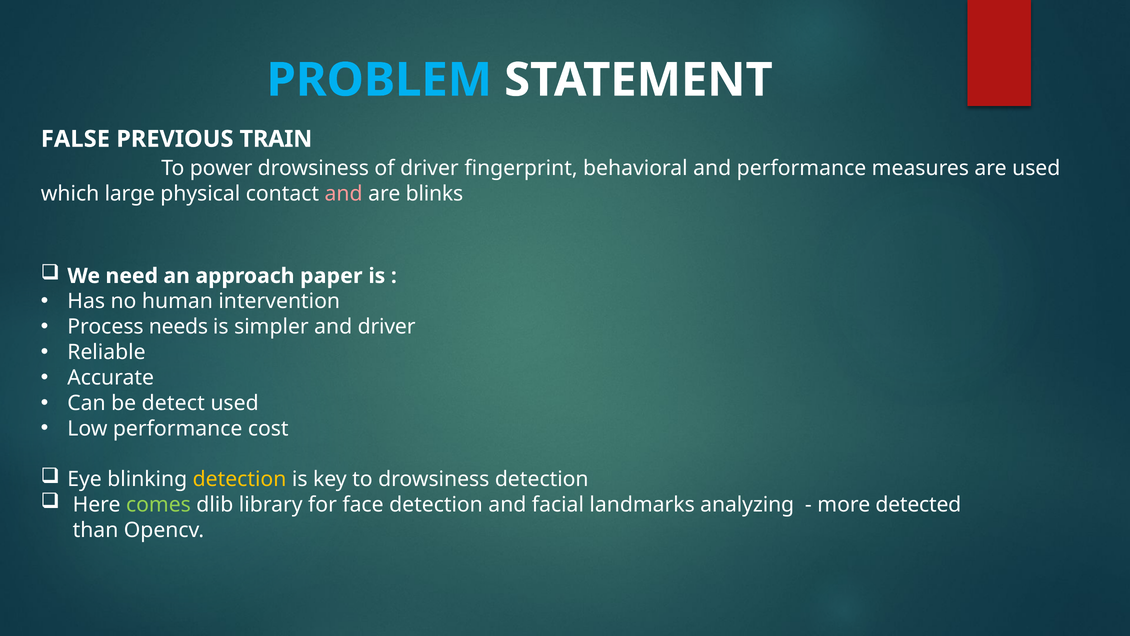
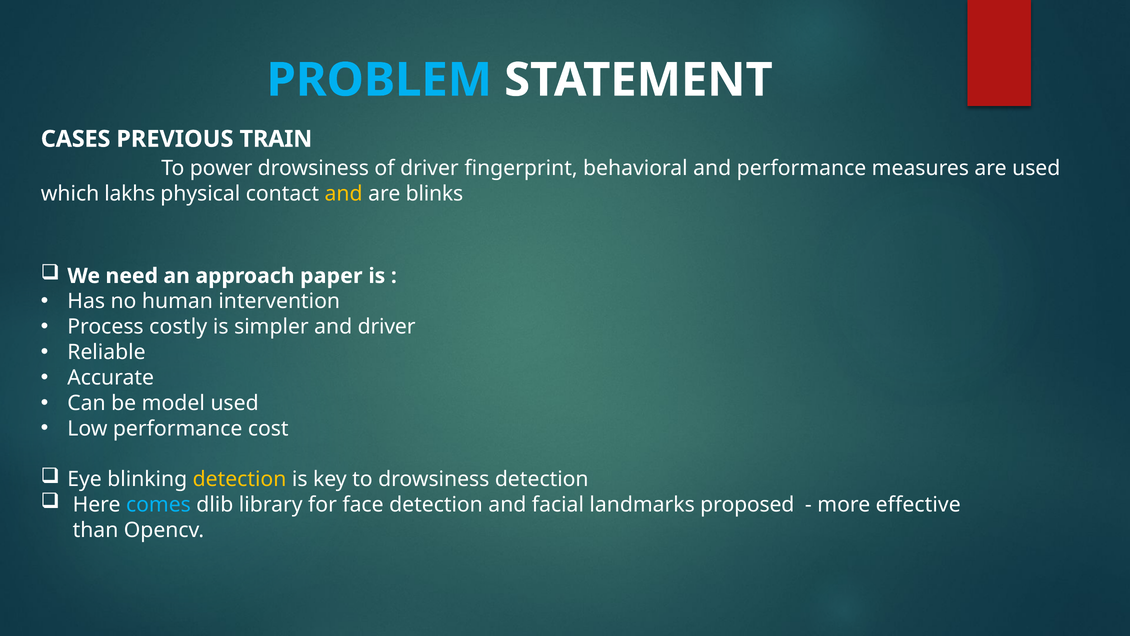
FALSE: FALSE -> CASES
large: large -> lakhs
and at (344, 194) colour: pink -> yellow
needs: needs -> costly
detect: detect -> model
comes colour: light green -> light blue
analyzing: analyzing -> proposed
detected: detected -> effective
